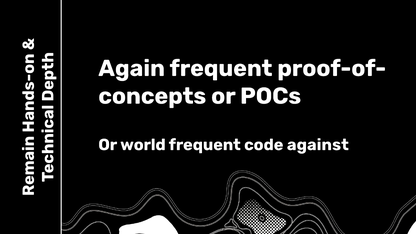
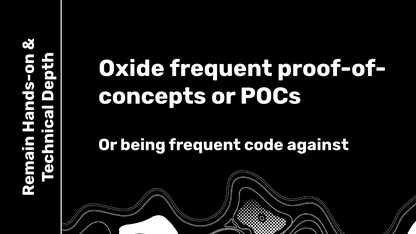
Again: Again -> Oxide
world: world -> being
